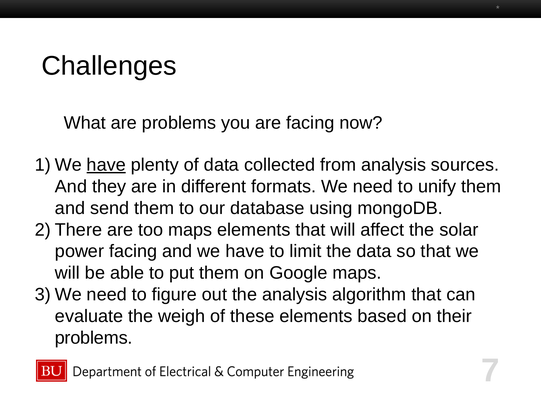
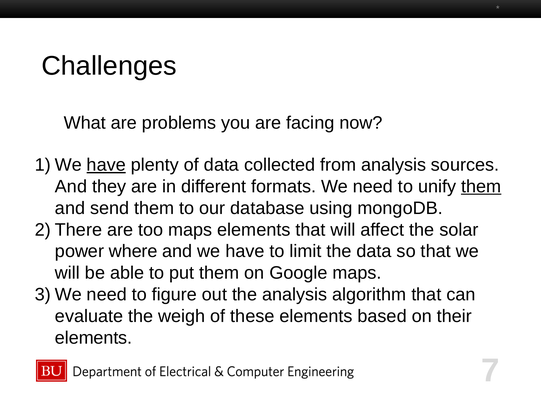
them at (481, 187) underline: none -> present
power facing: facing -> where
problems at (94, 338): problems -> elements
